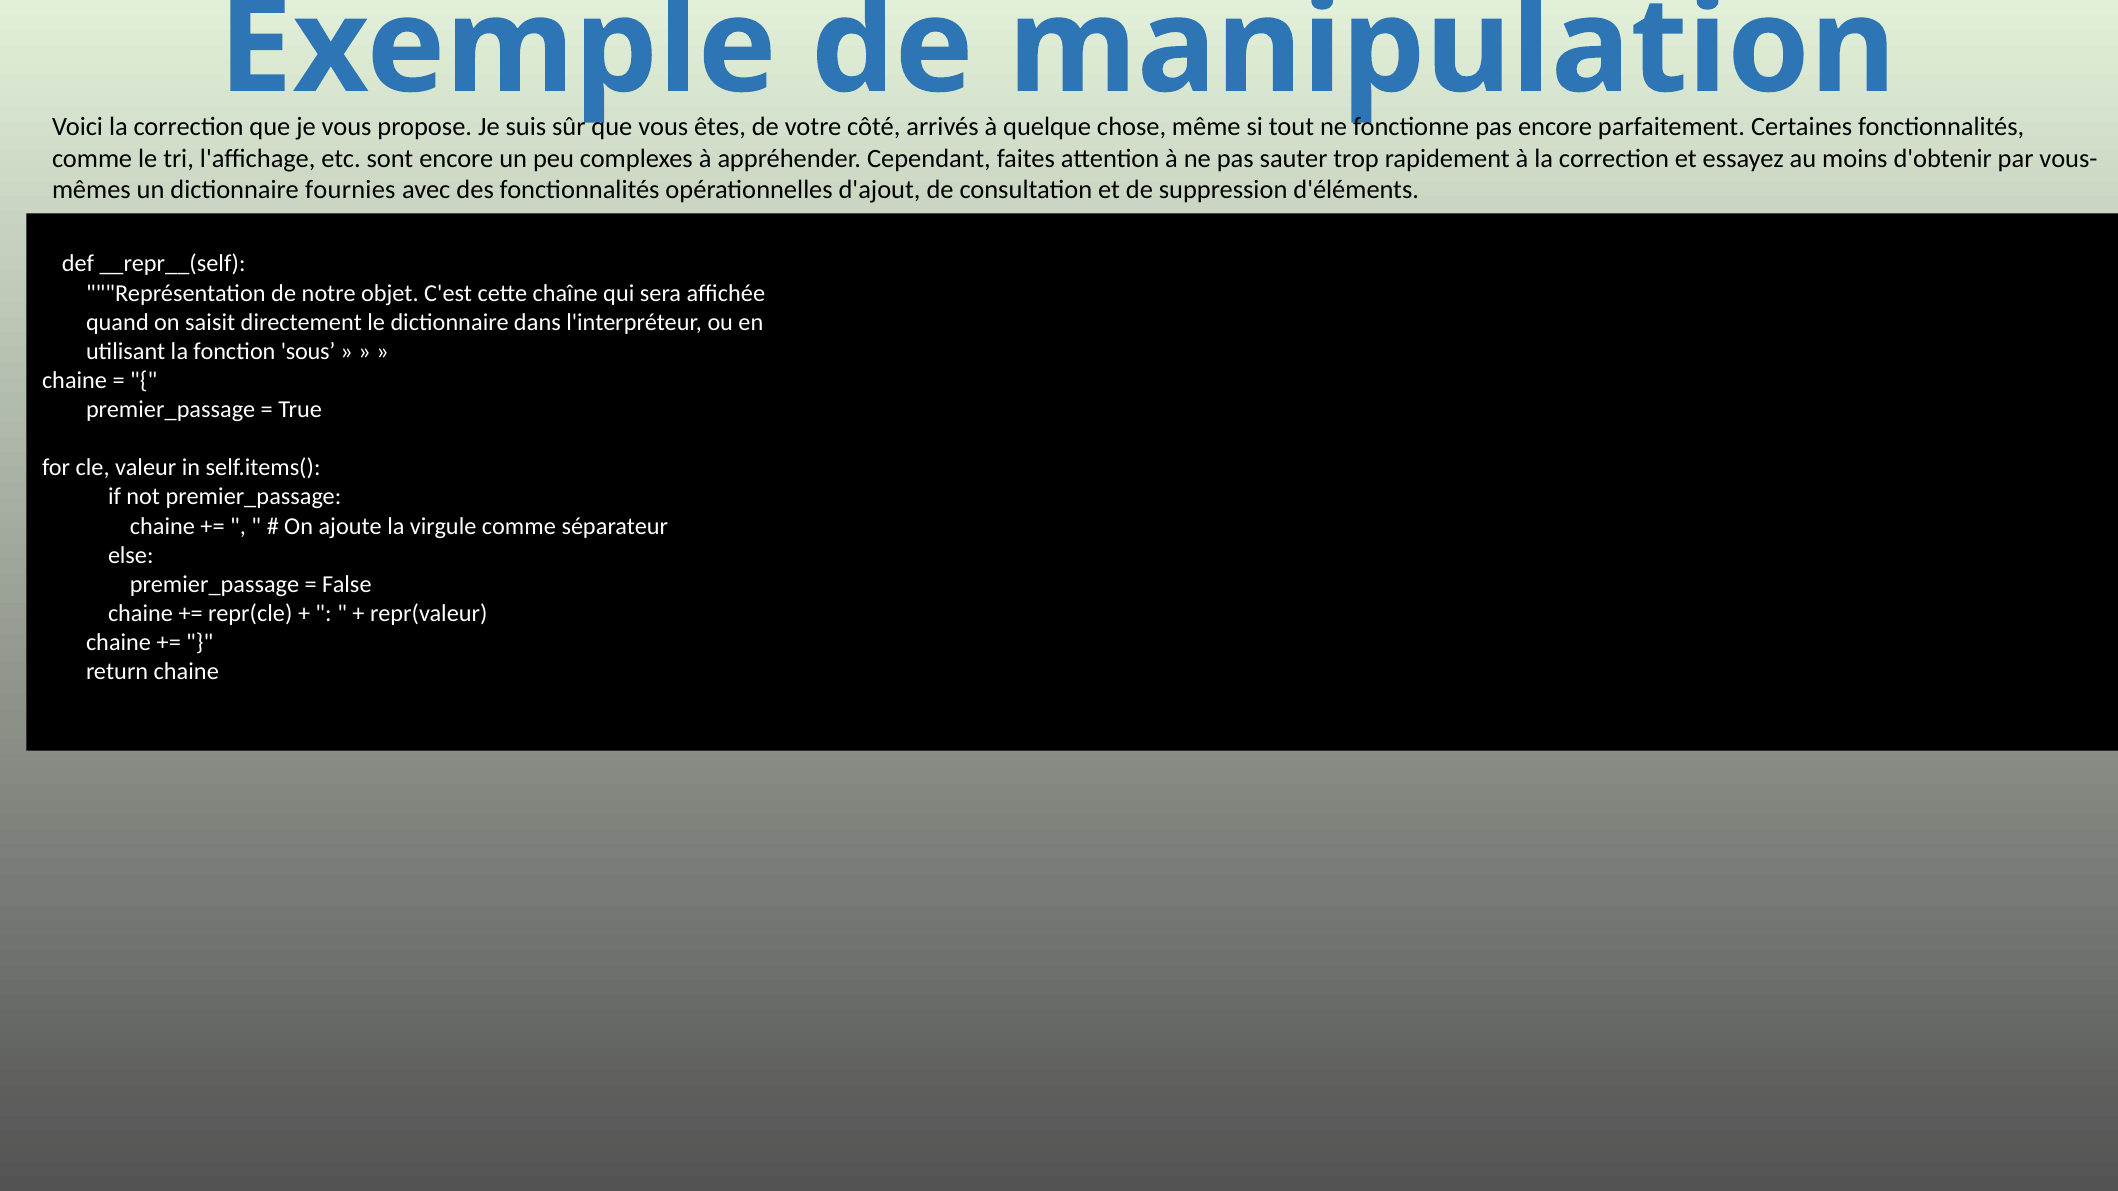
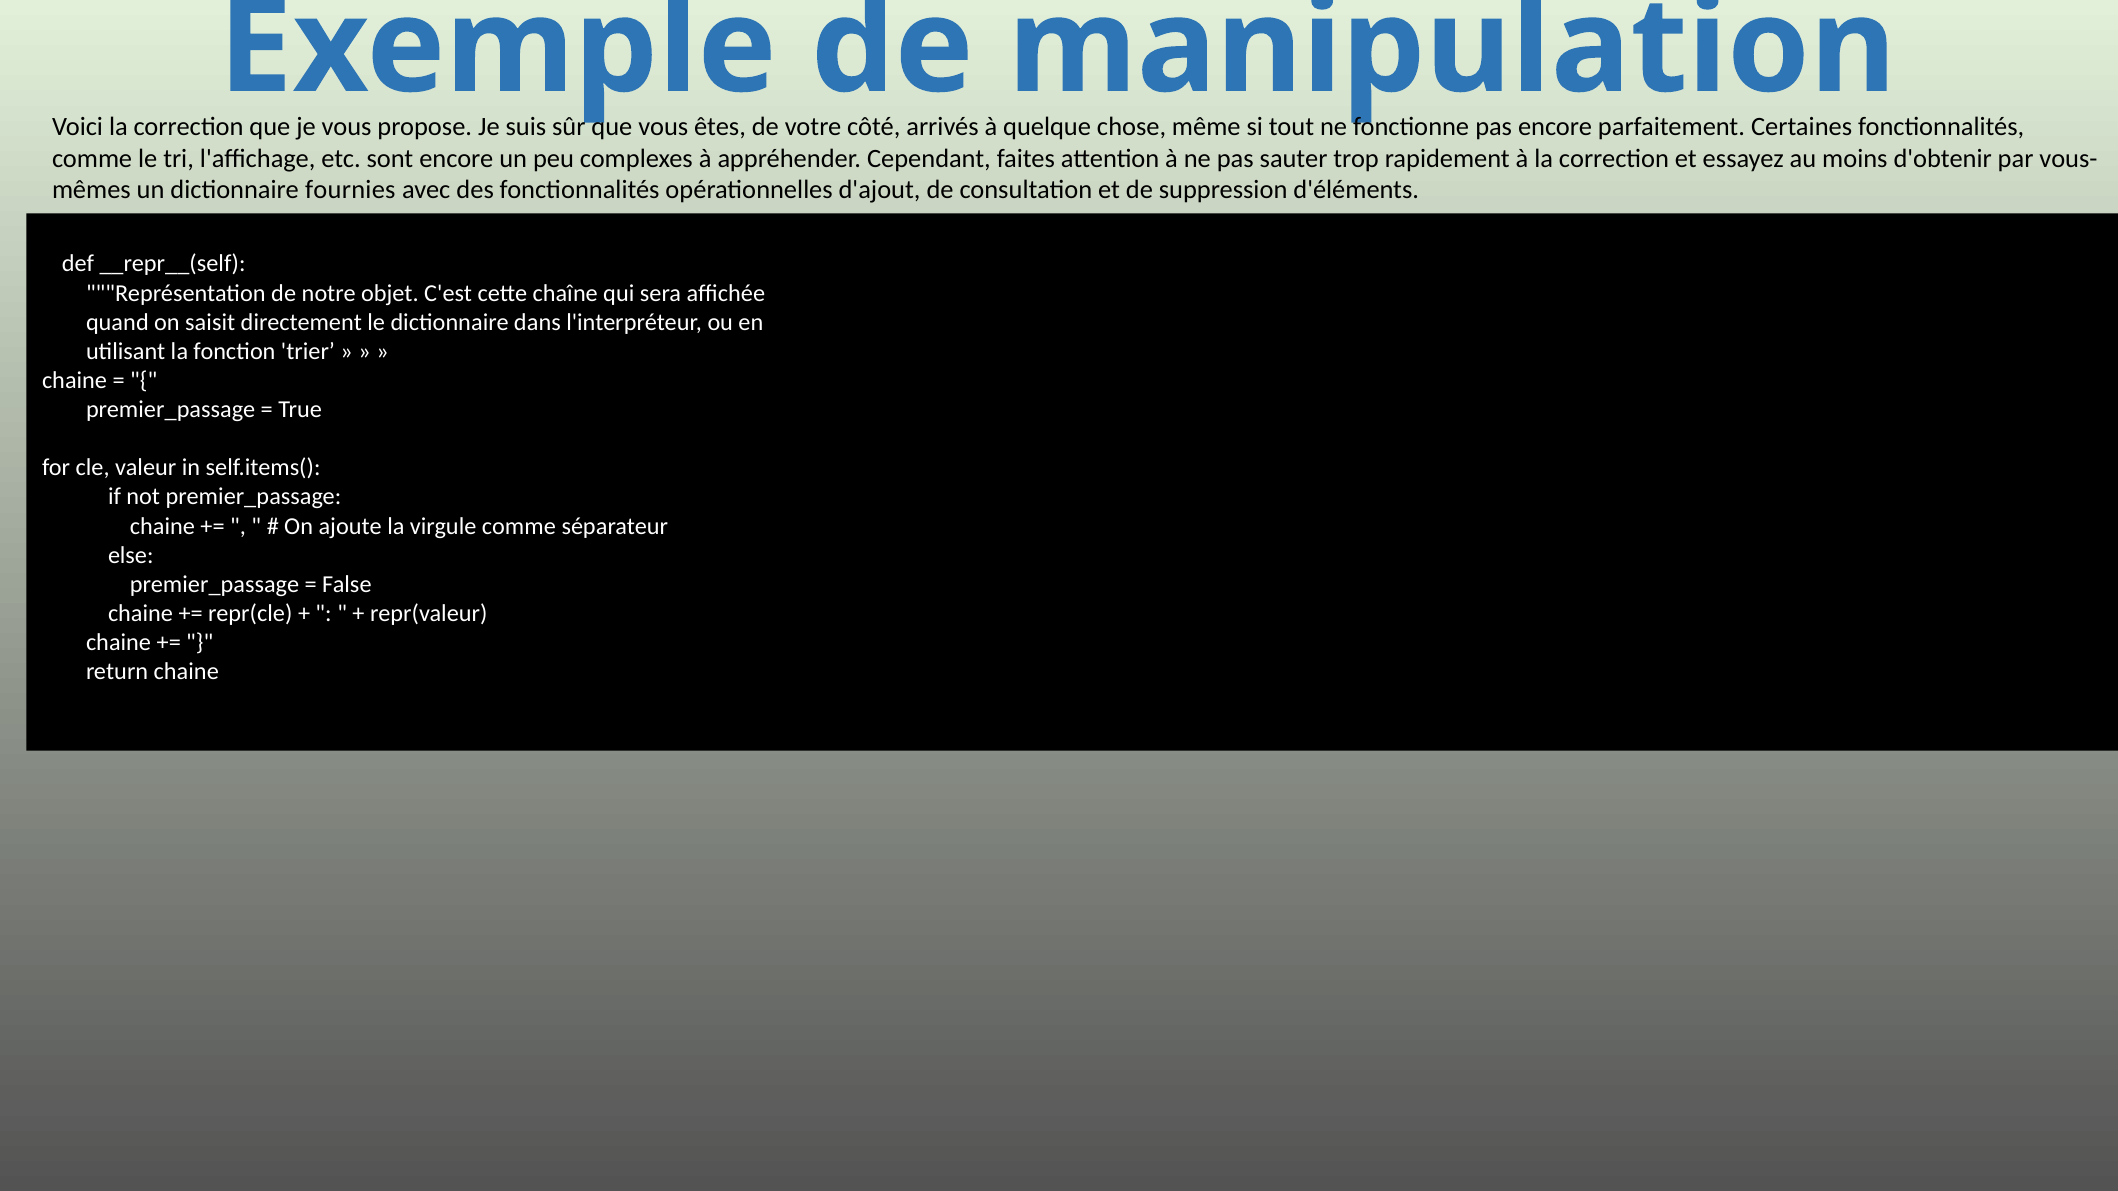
sous: sous -> trier
